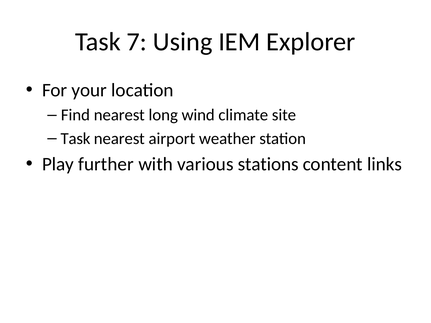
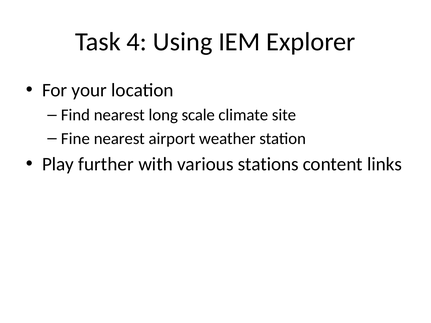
7: 7 -> 4
wind: wind -> scale
Task at (76, 139): Task -> Fine
